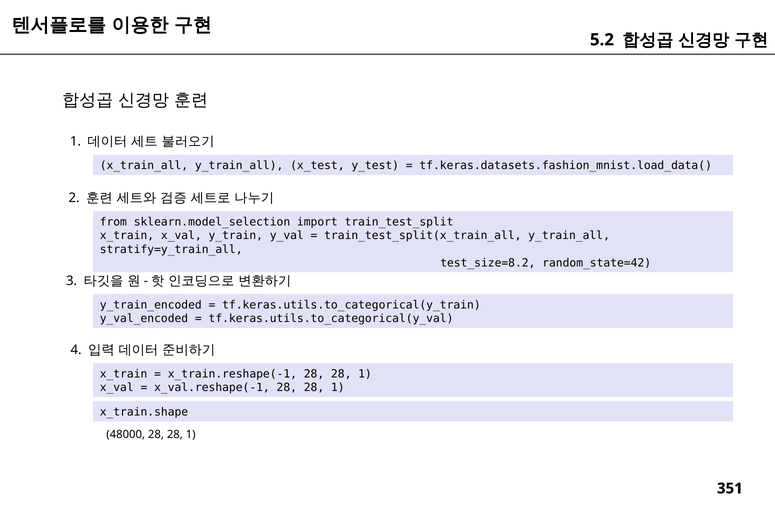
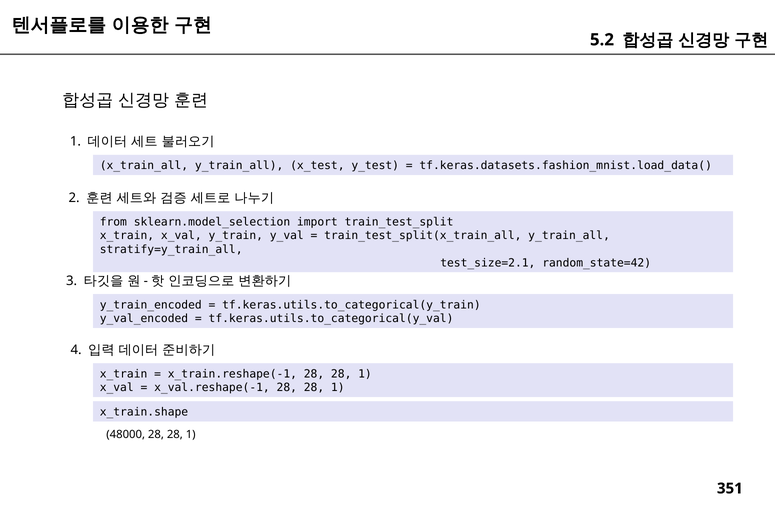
test_size=8.2: test_size=8.2 -> test_size=2.1
